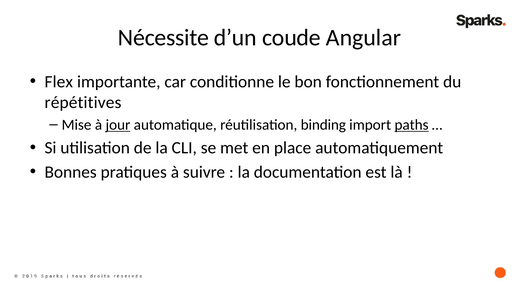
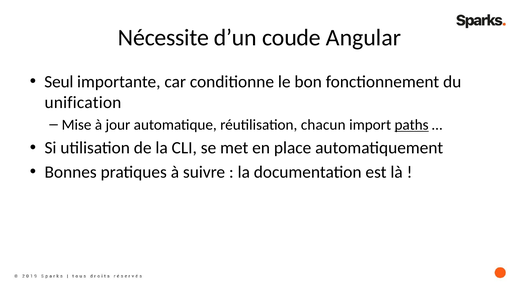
Flex: Flex -> Seul
répétitives: répétitives -> unification
jour underline: present -> none
binding: binding -> chacun
